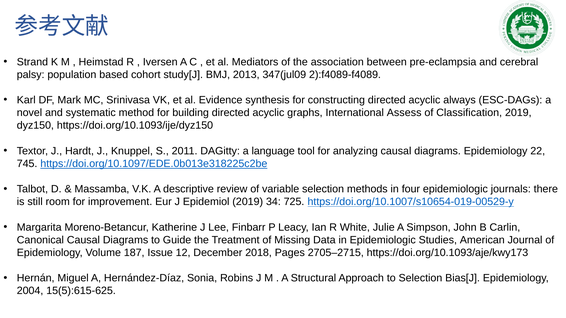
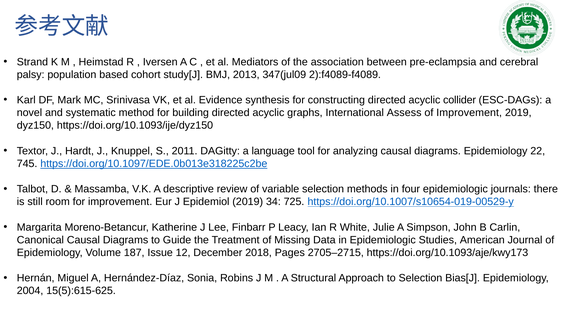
always: always -> collider
of Classification: Classification -> Improvement
